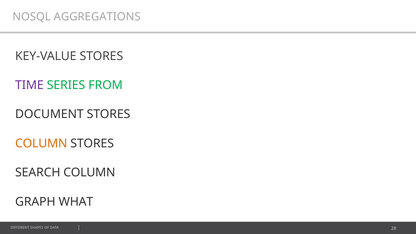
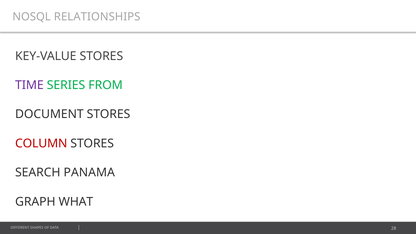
AGGREGATIONS: AGGREGATIONS -> RELATIONSHIPS
COLUMN at (41, 143) colour: orange -> red
SEARCH COLUMN: COLUMN -> PANAMA
